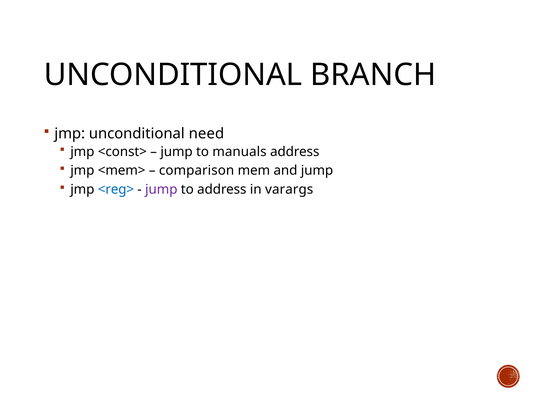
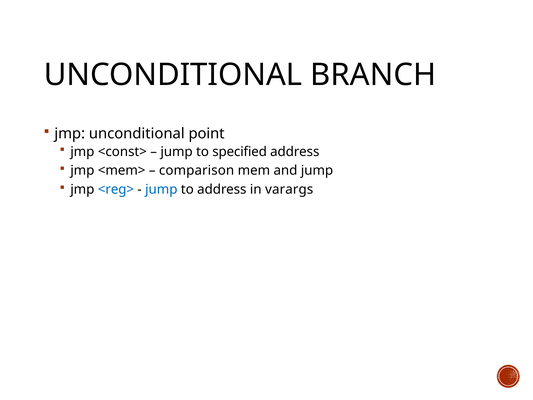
need: need -> point
manuals: manuals -> specified
jump at (161, 189) colour: purple -> blue
